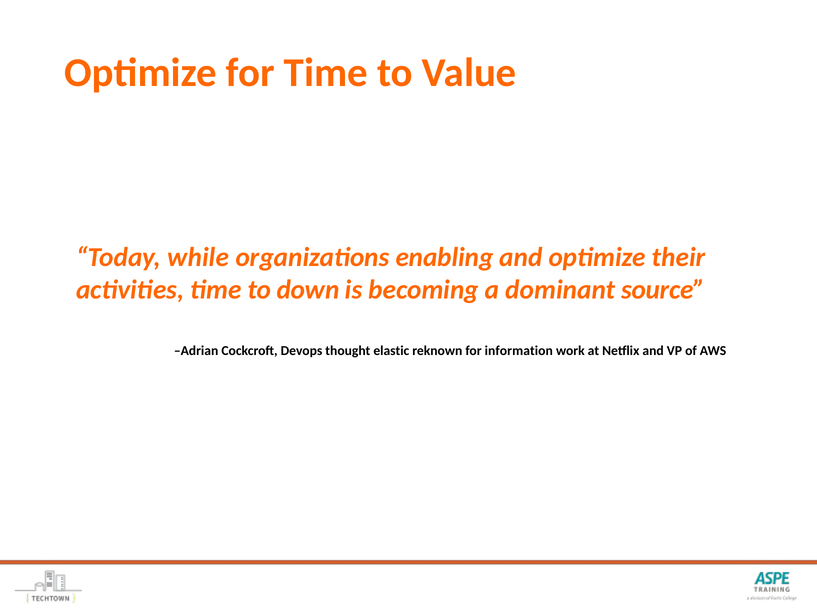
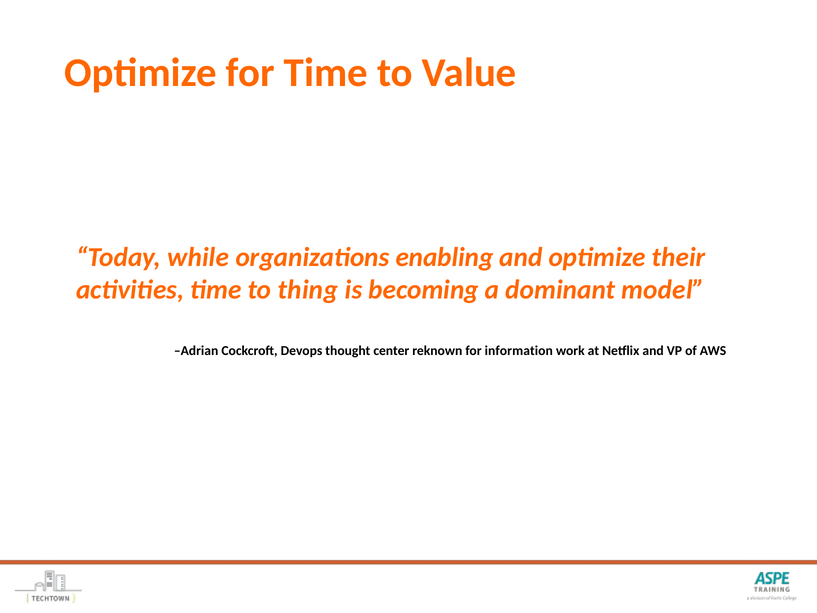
down: down -> thing
source: source -> model
elastic: elastic -> center
